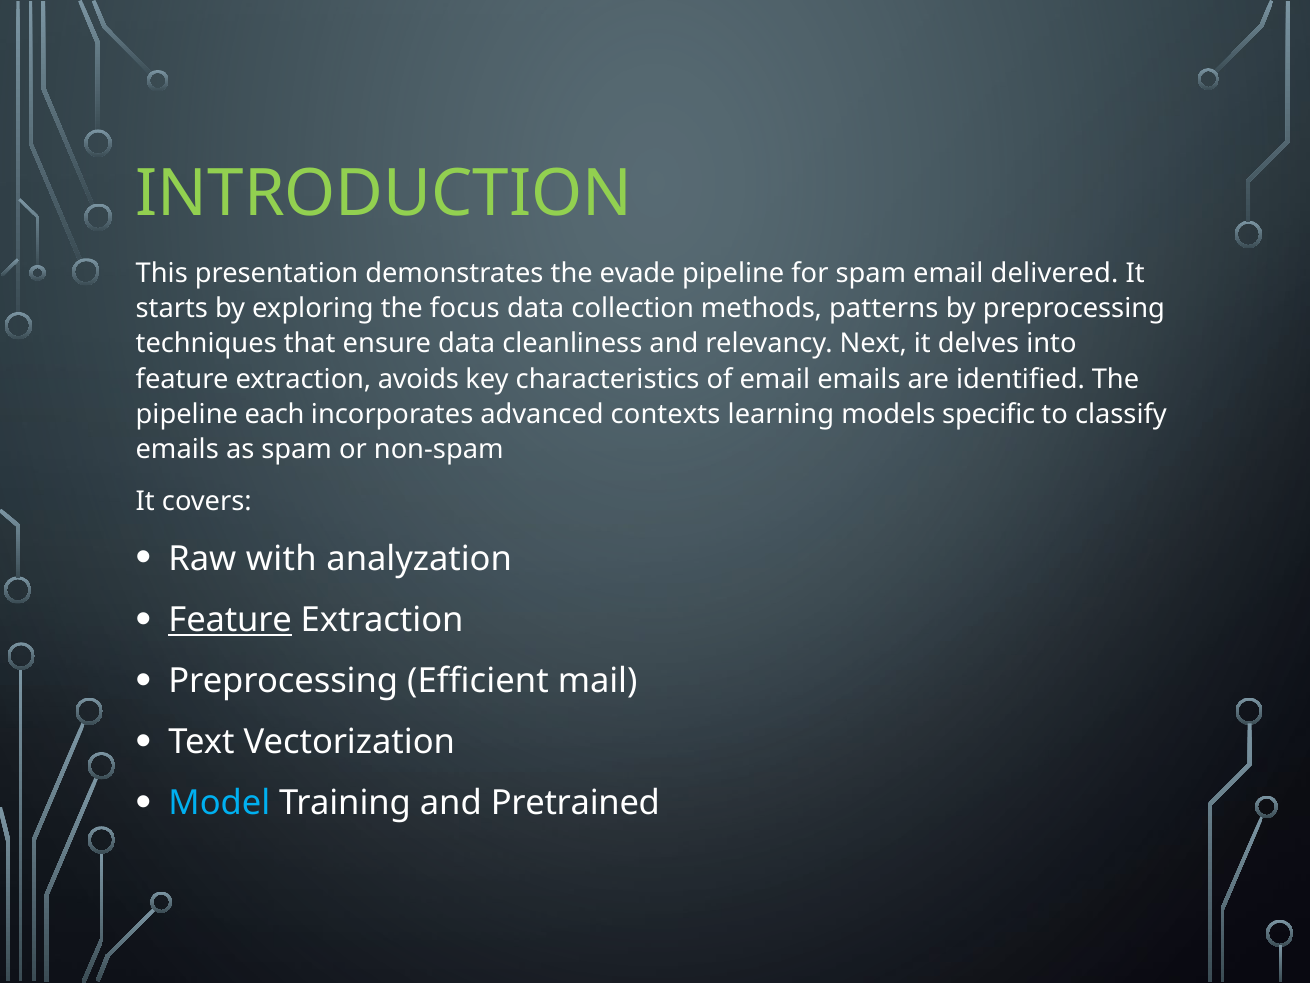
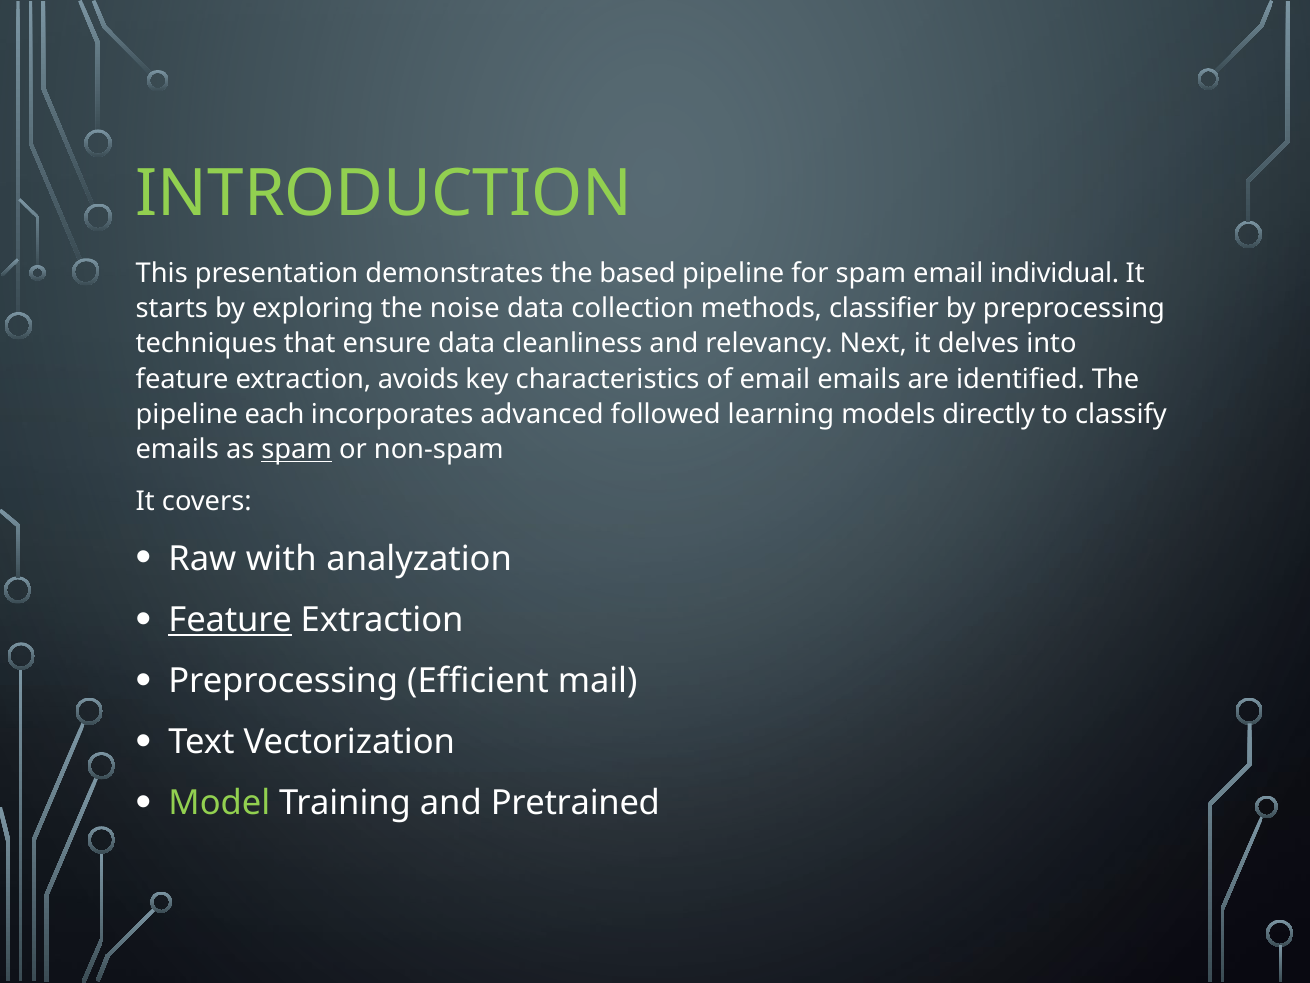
evade: evade -> based
delivered: delivered -> individual
focus: focus -> noise
patterns: patterns -> classifier
contexts: contexts -> followed
specific: specific -> directly
spam at (297, 450) underline: none -> present
Model colour: light blue -> light green
